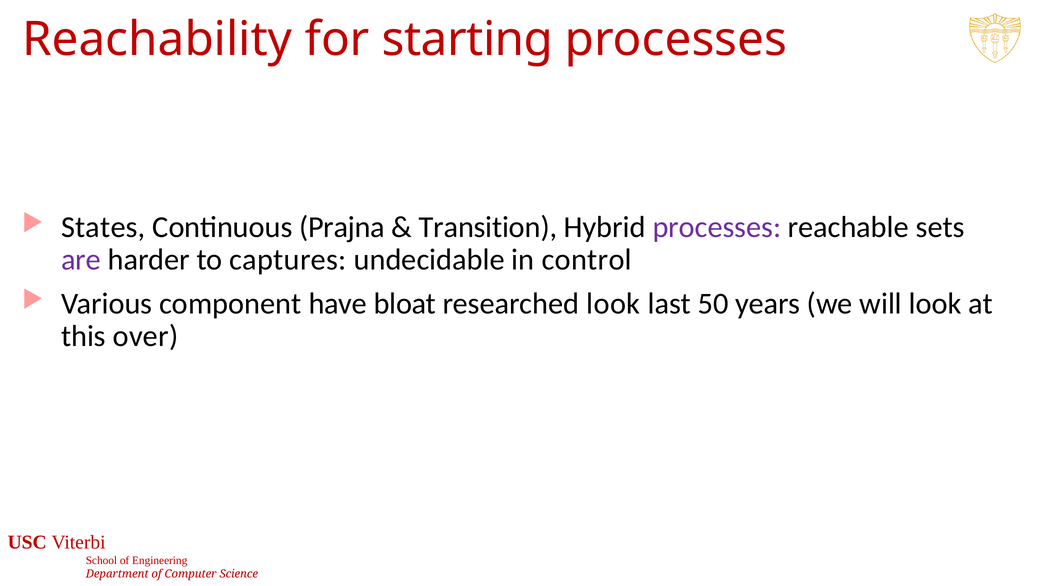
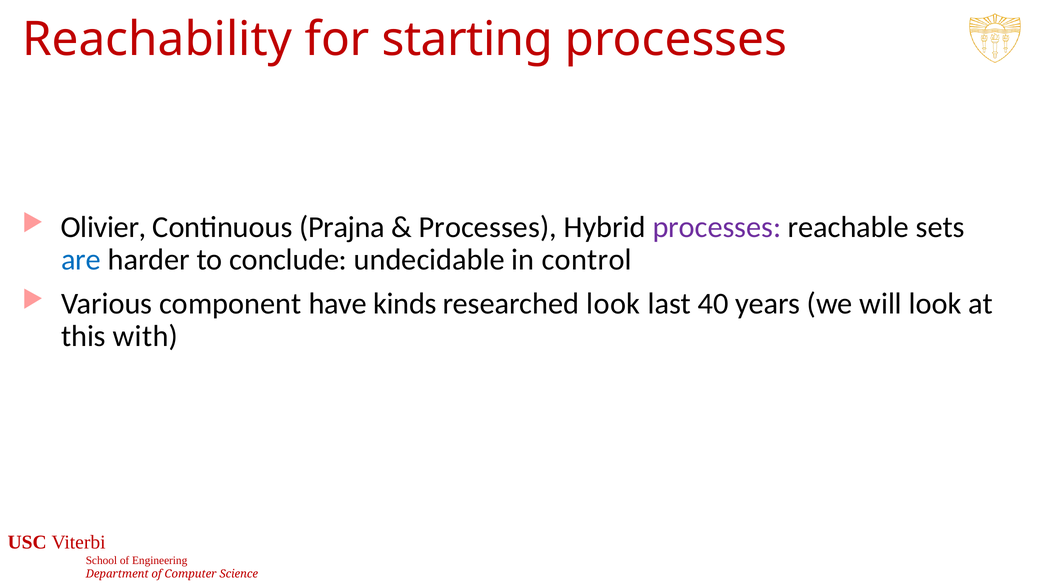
States: States -> Olivier
Transition at (488, 227): Transition -> Processes
are colour: purple -> blue
captures: captures -> conclude
bloat: bloat -> kinds
50: 50 -> 40
over: over -> with
